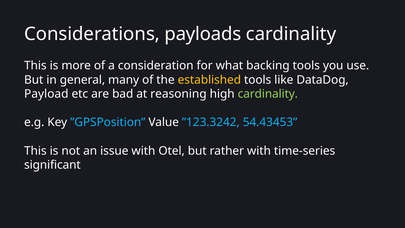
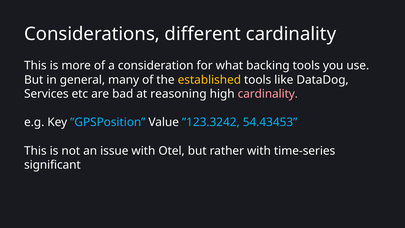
payloads: payloads -> different
Payload: Payload -> Services
cardinality at (268, 94) colour: light green -> pink
